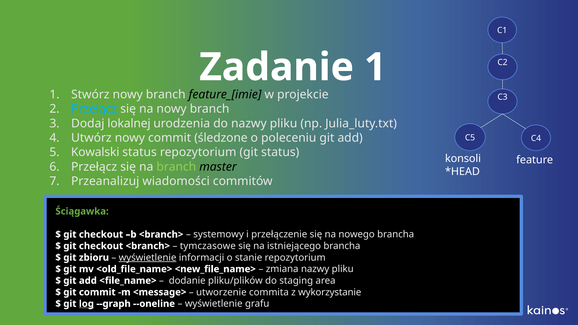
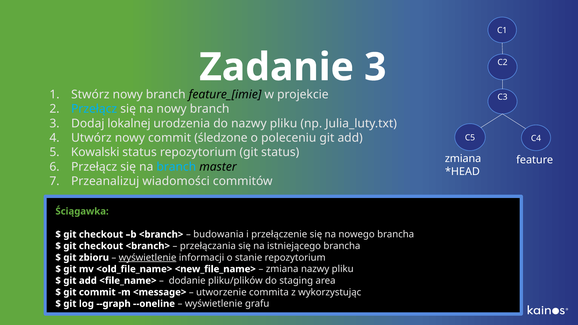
1 at (375, 67): 1 -> 3
konsoli at (463, 159): konsoli -> zmiana
branch at (176, 167) colour: light green -> light blue
systemowy: systemowy -> budowania
tymczasowe: tymczasowe -> przełączania
wykorzystanie: wykorzystanie -> wykorzystując
log underline: present -> none
